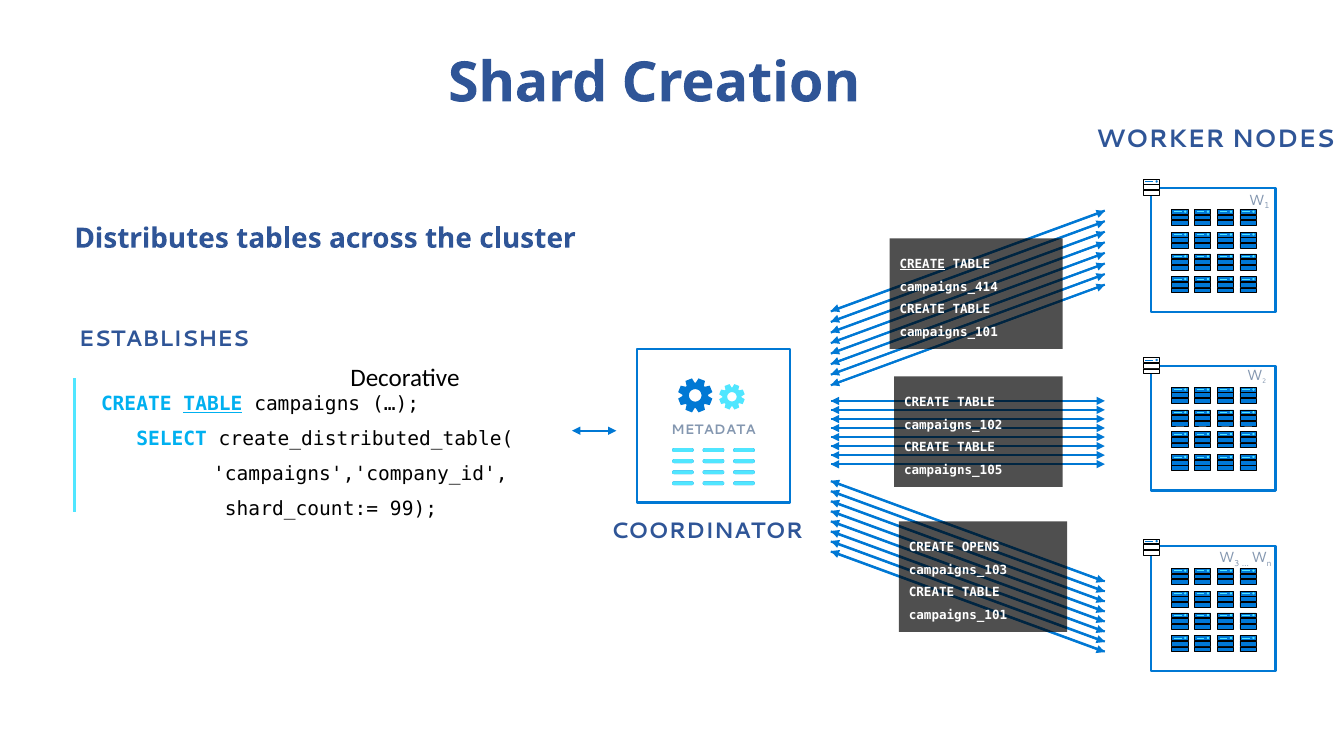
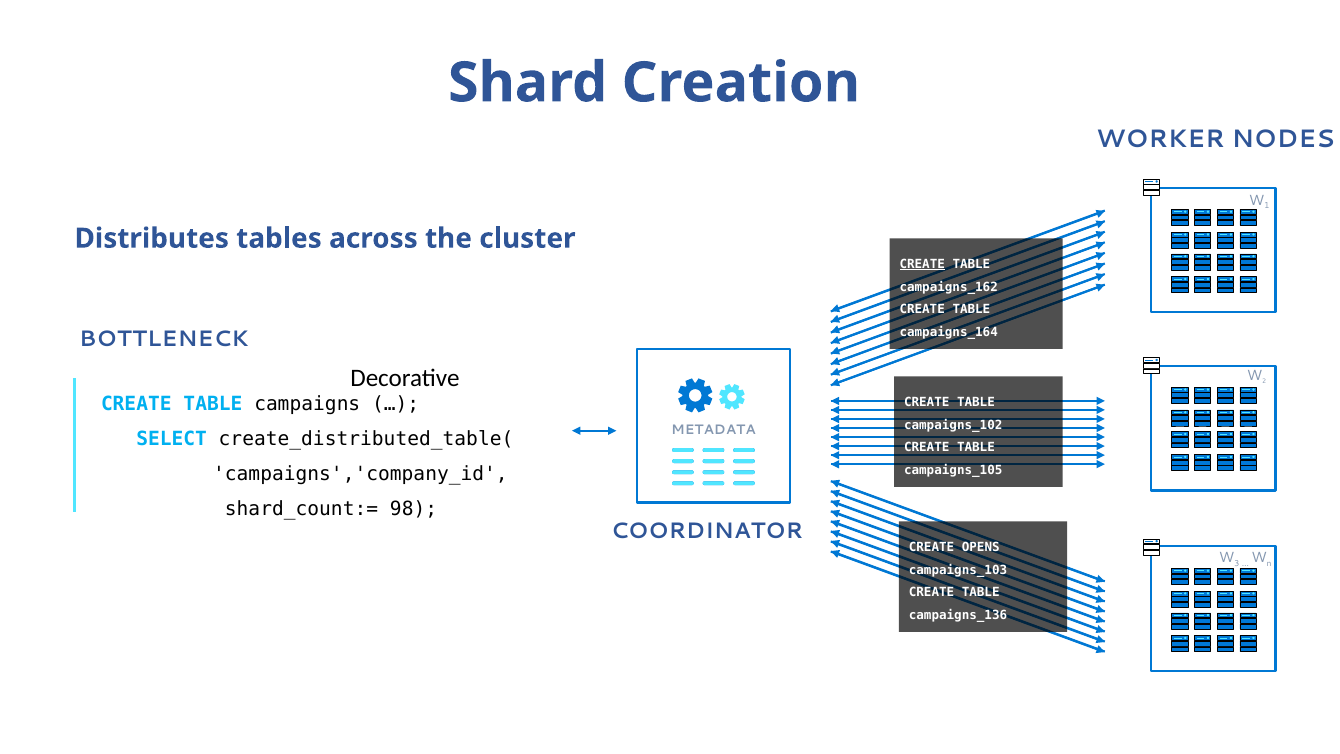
campaigns_414: campaigns_414 -> campaigns_162
campaigns_101 at (949, 332): campaigns_101 -> campaigns_164
ESTABLISHES: ESTABLISHES -> BOTTLENECK
TABLE at (213, 404) underline: present -> none
99: 99 -> 98
campaigns_101 at (958, 615): campaigns_101 -> campaigns_136
